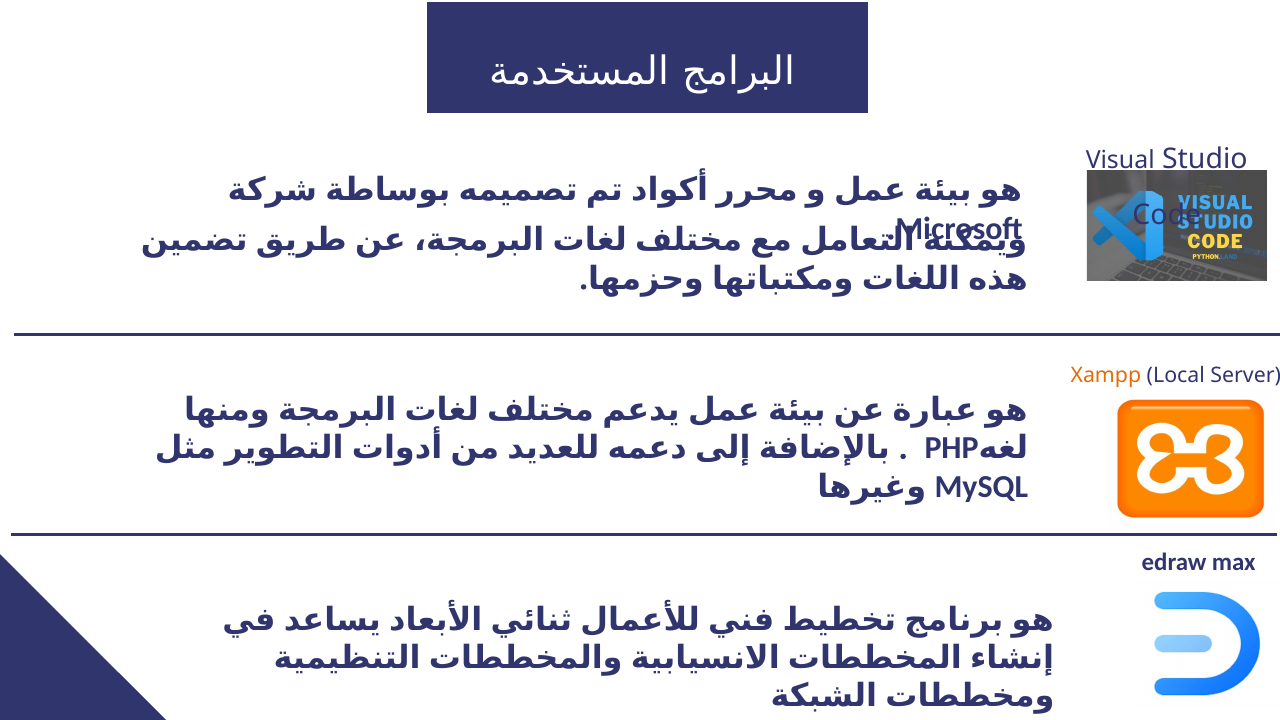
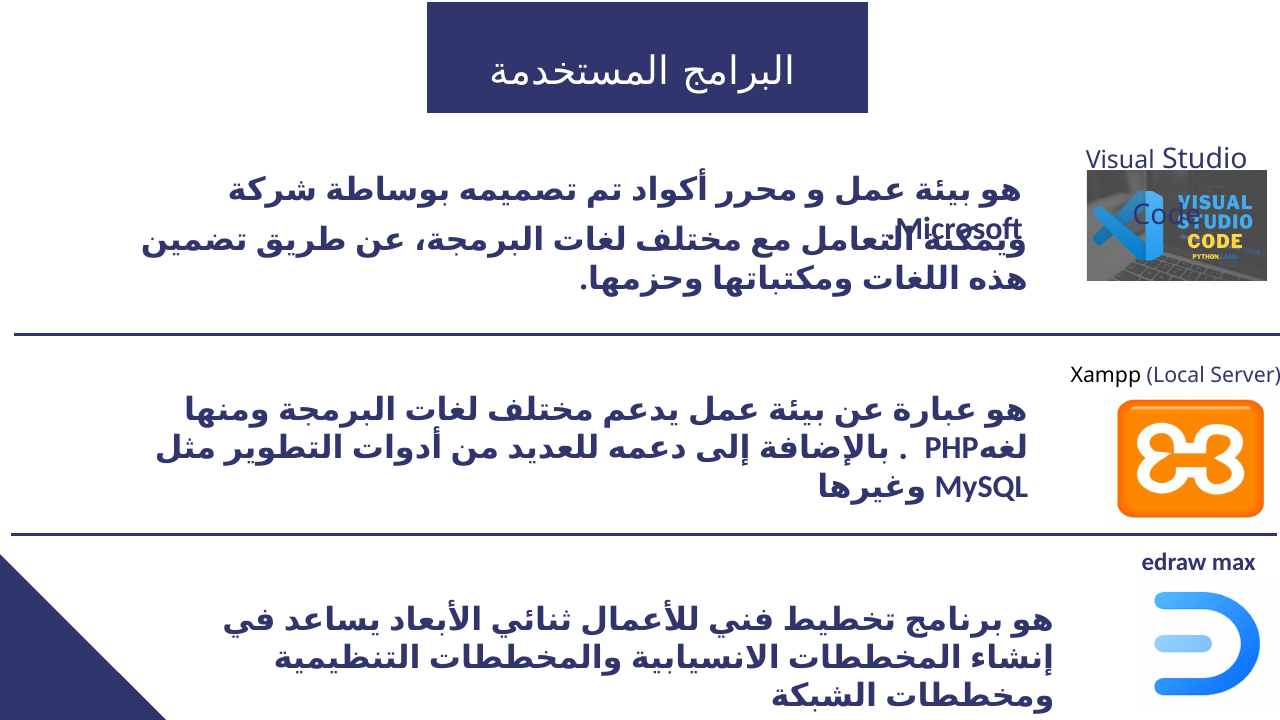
Xampp colour: orange -> black
